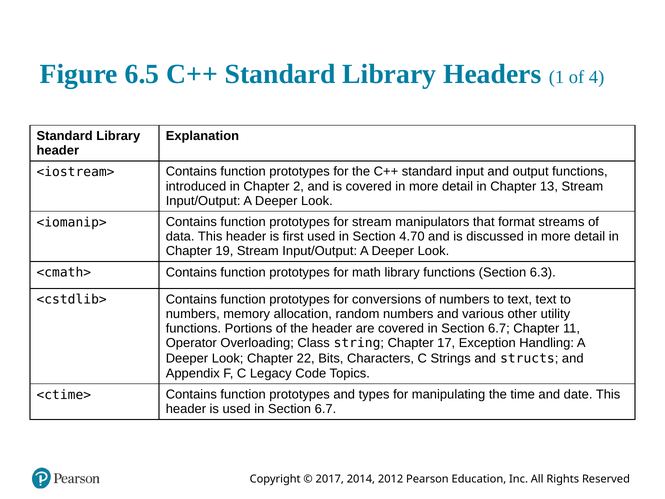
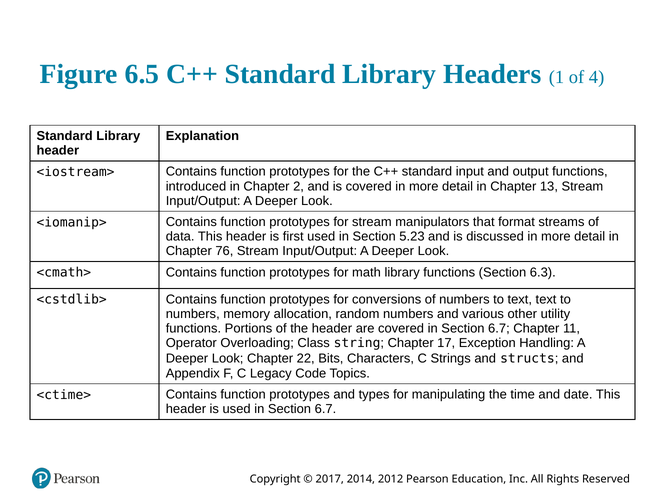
4.70: 4.70 -> 5.23
19: 19 -> 76
